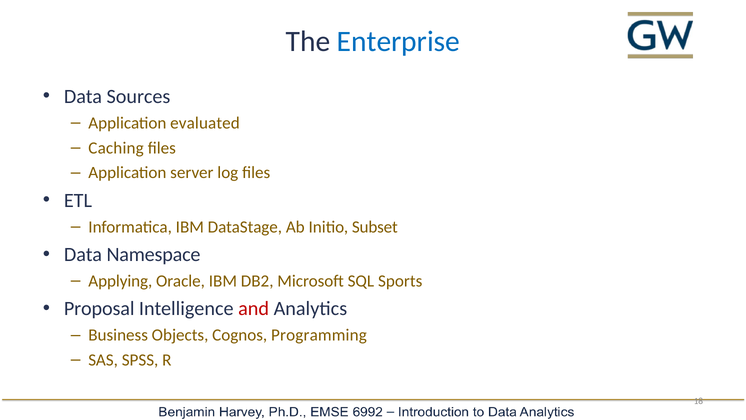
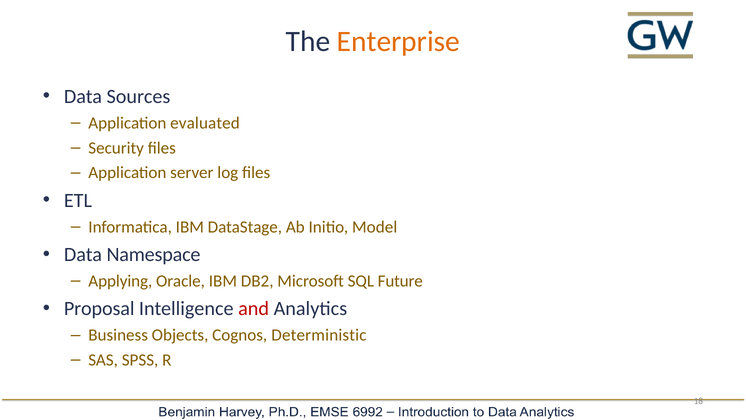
Enterprise colour: blue -> orange
Caching: Caching -> Security
Subset: Subset -> Model
Sports: Sports -> Future
Programming: Programming -> Deterministic
